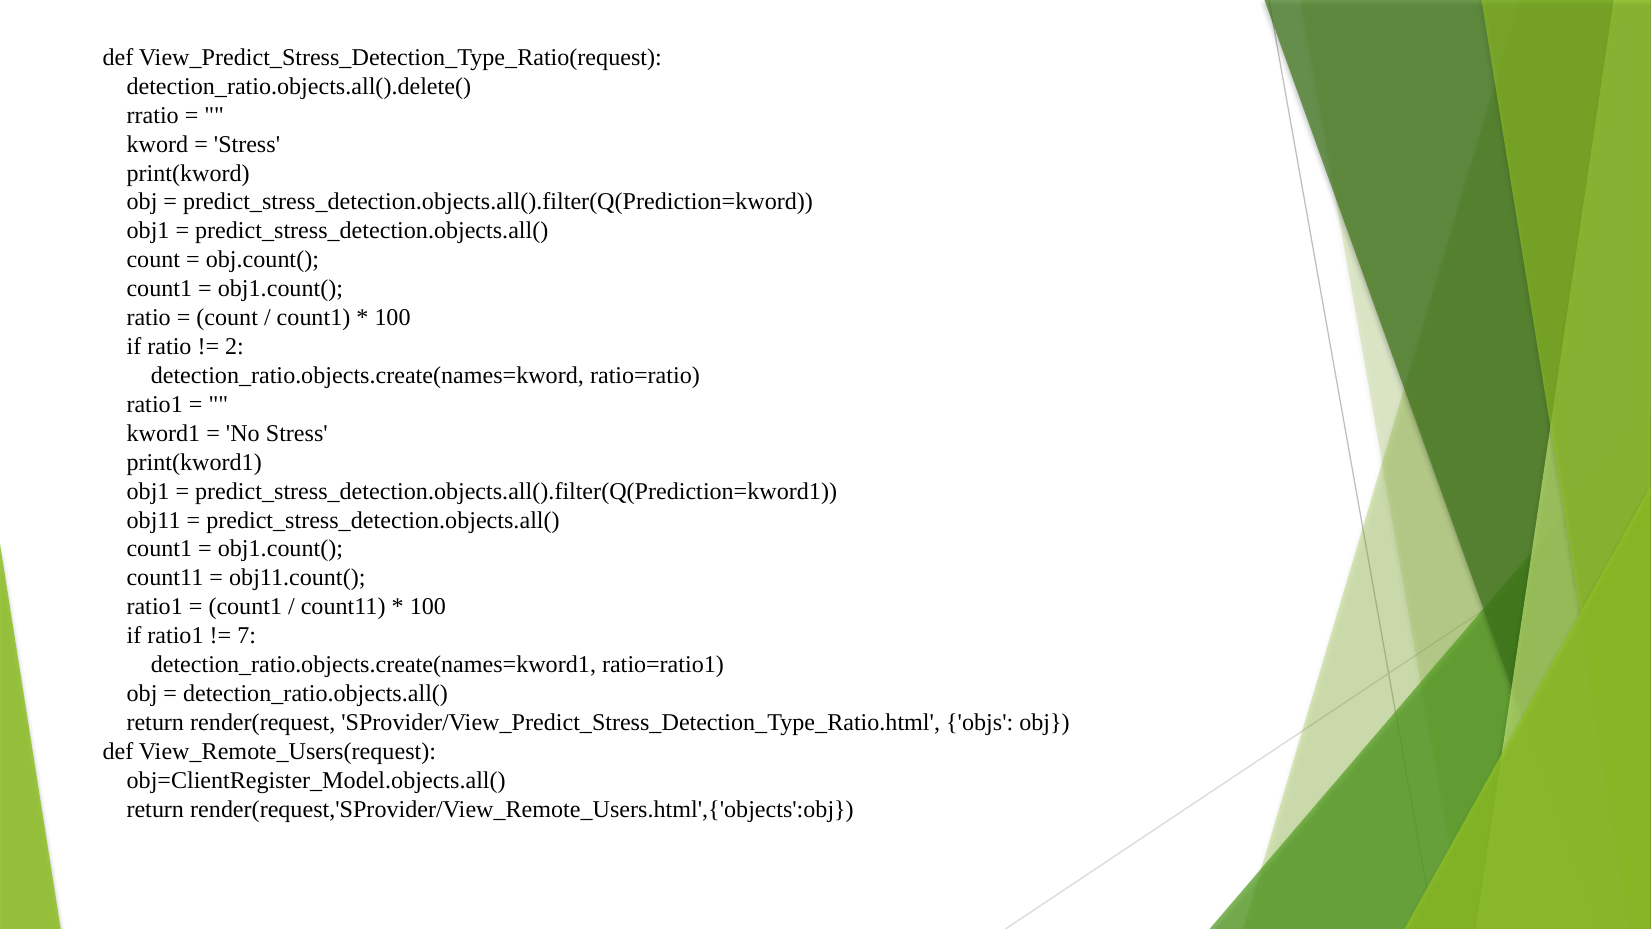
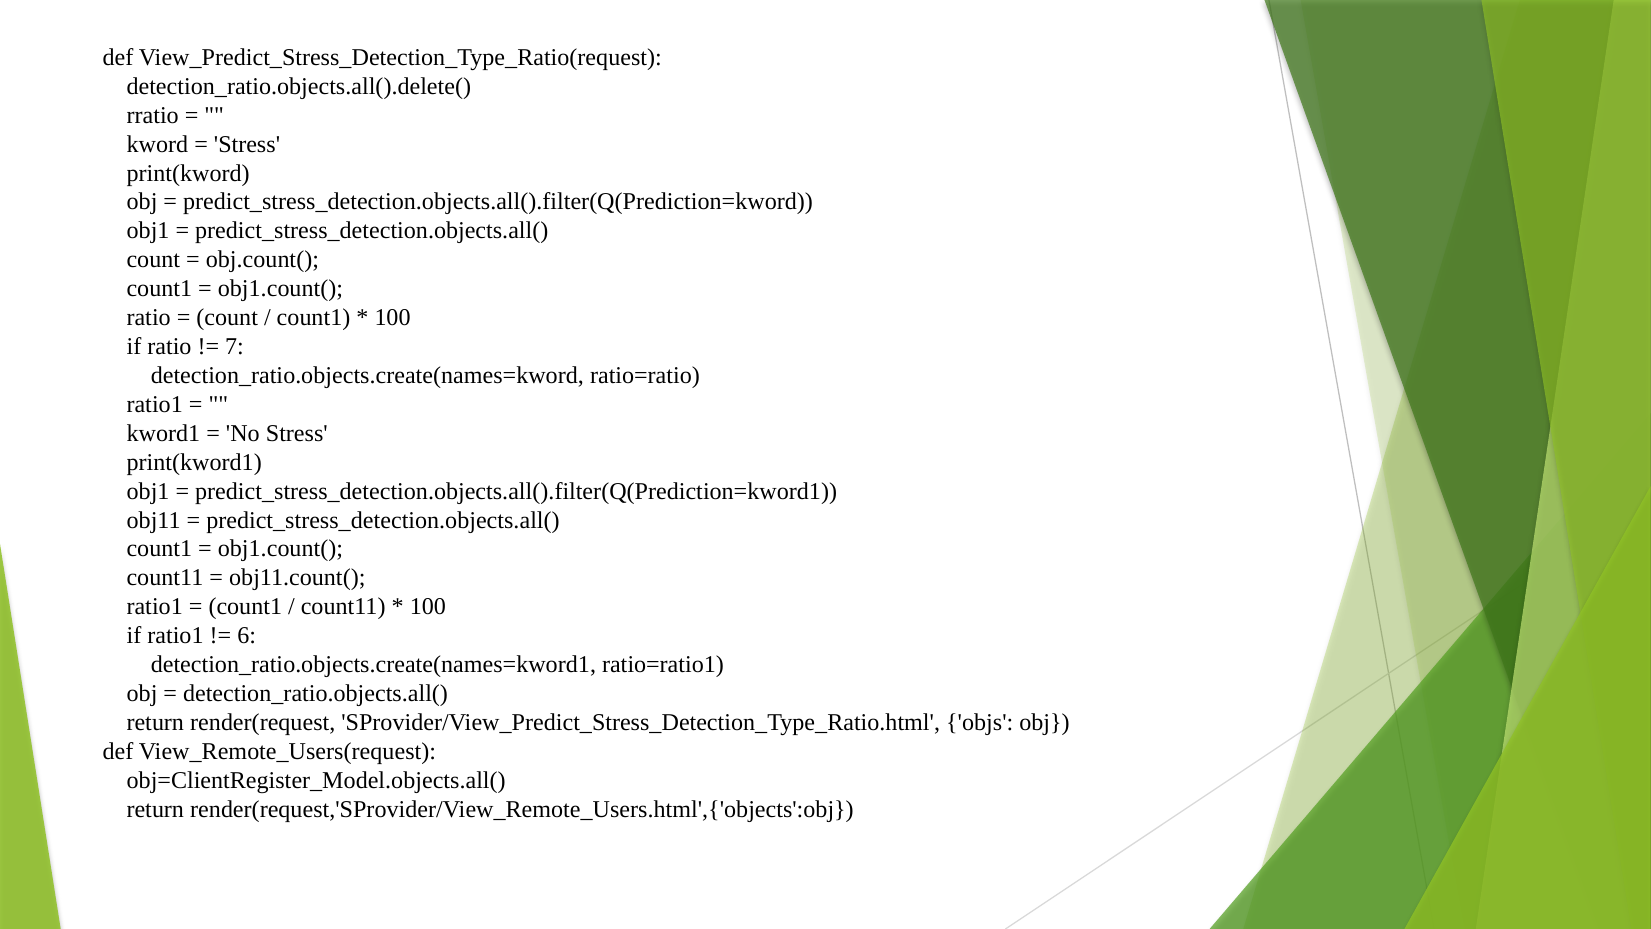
2: 2 -> 7
7: 7 -> 6
